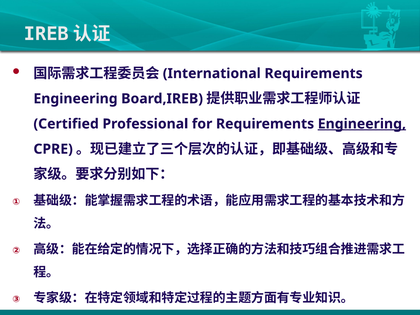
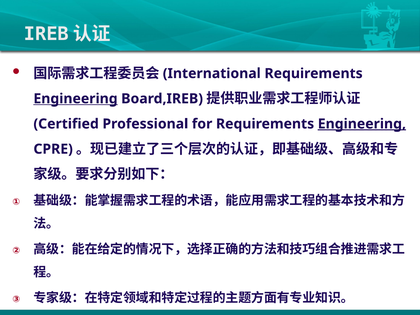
Engineering at (76, 99) underline: none -> present
